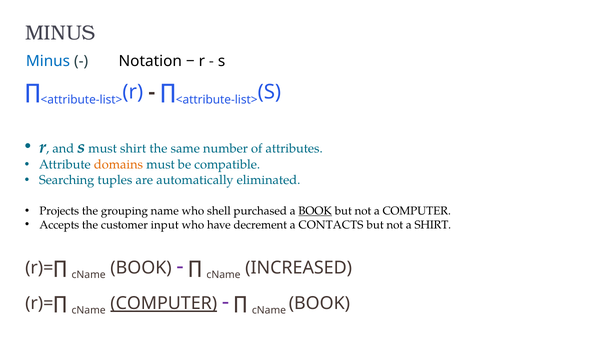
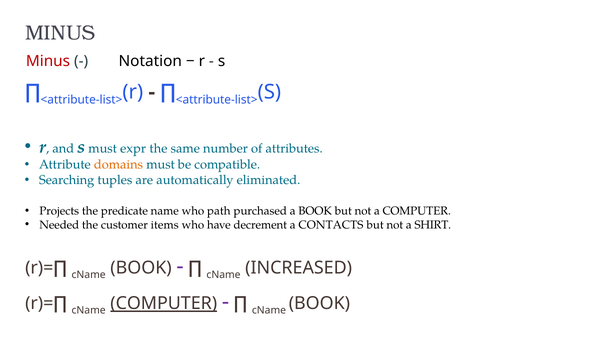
Minus at (48, 61) colour: blue -> red
must shirt: shirt -> expr
grouping: grouping -> predicate
shell: shell -> path
BOOK at (315, 211) underline: present -> none
Accepts: Accepts -> Needed
input: input -> items
